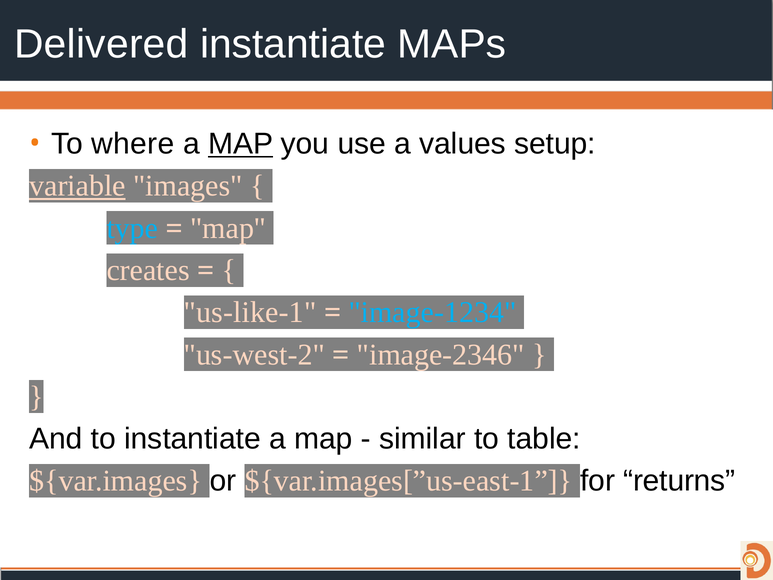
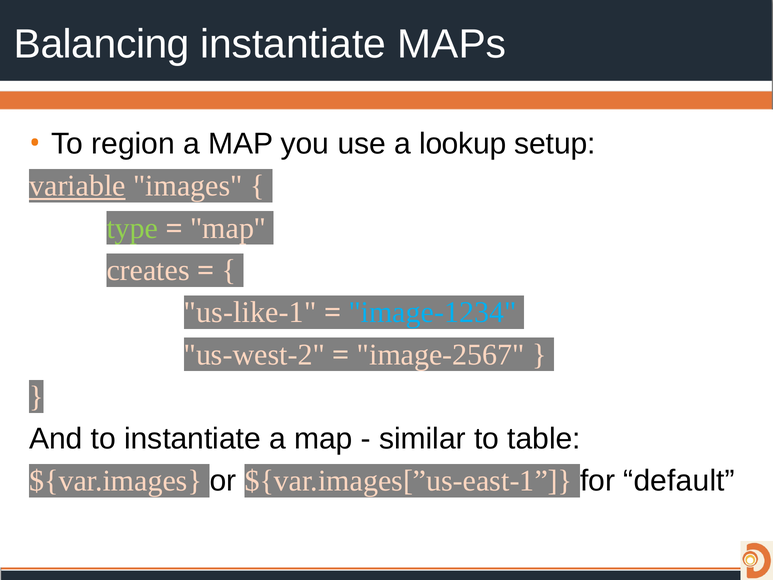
Delivered: Delivered -> Balancing
where: where -> region
MAP at (241, 144) underline: present -> none
values: values -> lookup
type colour: light blue -> light green
image-2346: image-2346 -> image-2567
returns: returns -> default
